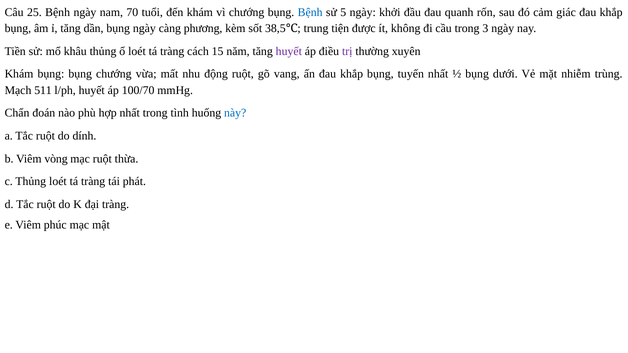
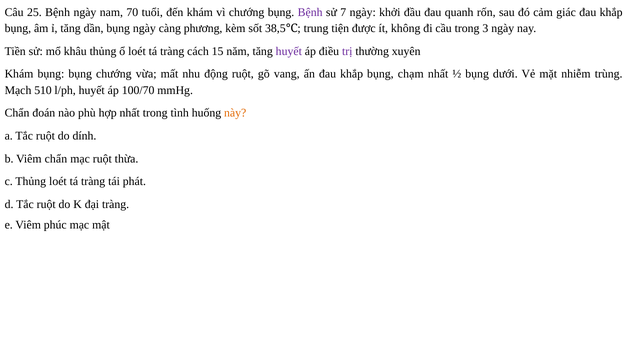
Bệnh at (310, 12) colour: blue -> purple
5: 5 -> 7
tuyến: tuyến -> chạm
511: 511 -> 510
này colour: blue -> orange
Viêm vòng: vòng -> chẩn
